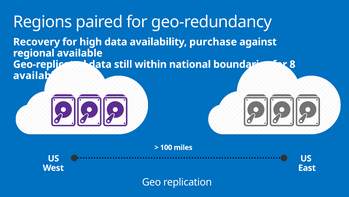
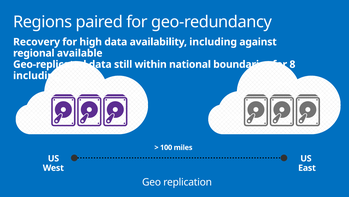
availability purchase: purchase -> including
available at (37, 75): available -> including
